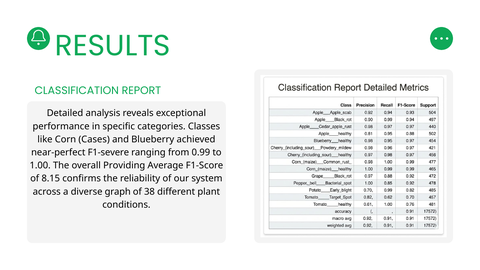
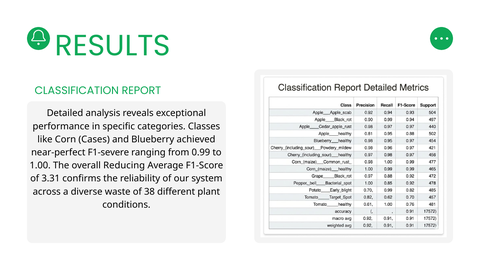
Providing: Providing -> Reducing
8.15: 8.15 -> 3.31
graph: graph -> waste
